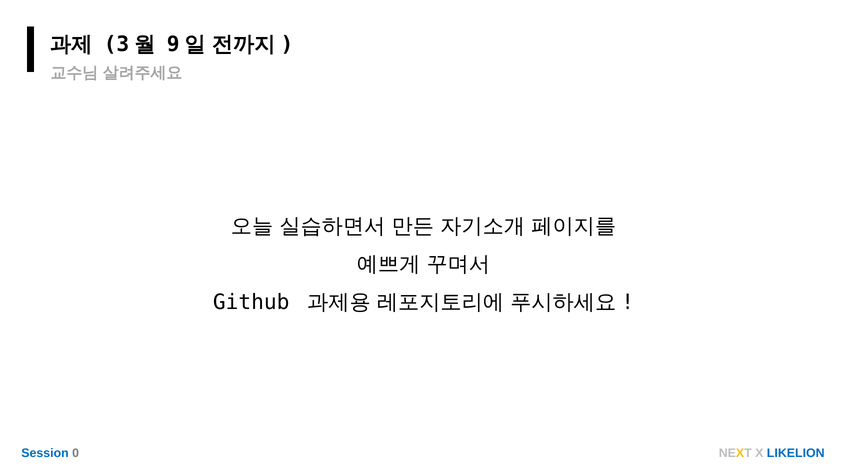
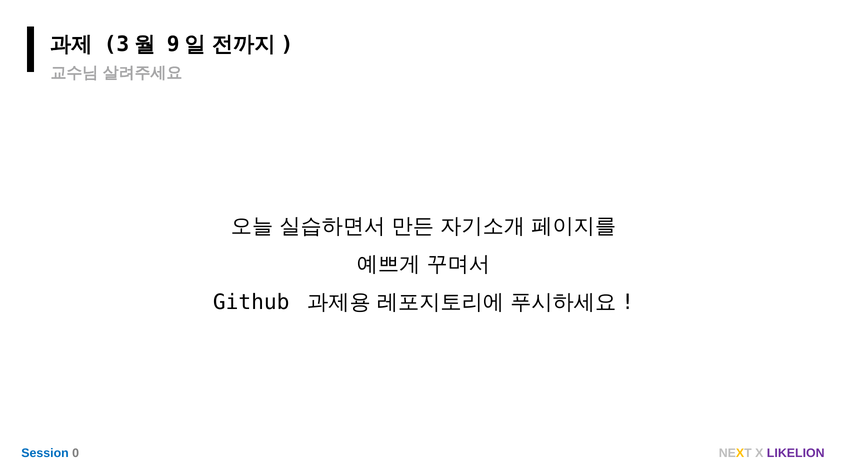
LIKELION colour: blue -> purple
